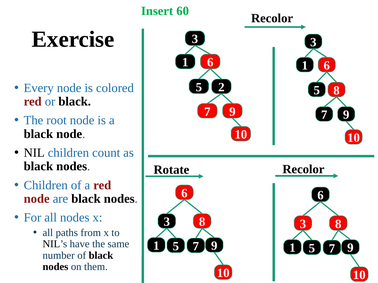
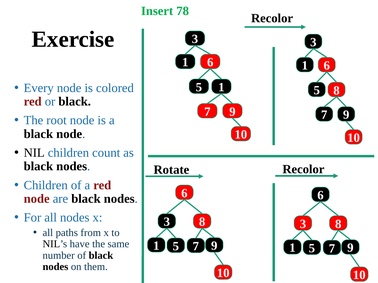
60: 60 -> 78
5 2: 2 -> 1
